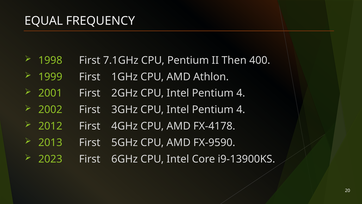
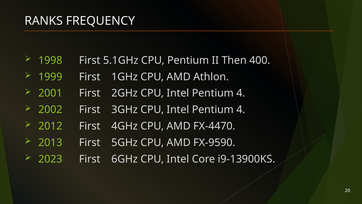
EQUAL: EQUAL -> RANKS
7.1GHz: 7.1GHz -> 5.1GHz
FX-4178: FX-4178 -> FX-4470
